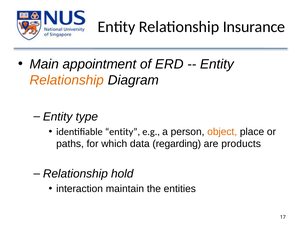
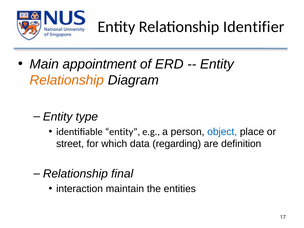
Insurance: Insurance -> Identifier
object colour: orange -> blue
paths: paths -> street
products: products -> definition
hold: hold -> final
